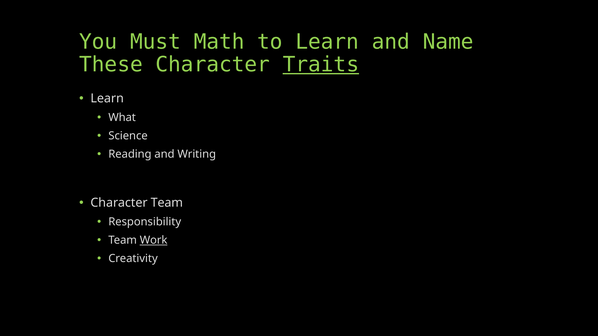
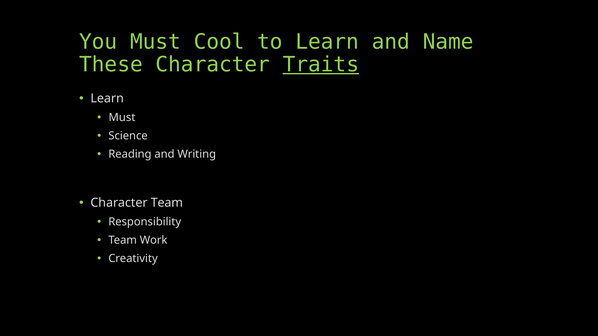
Math: Math -> Cool
What at (122, 118): What -> Must
Work underline: present -> none
